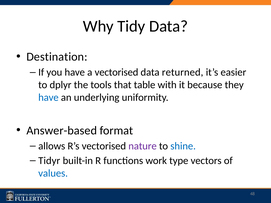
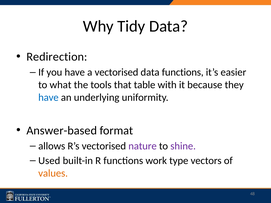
Destination: Destination -> Redirection
data returned: returned -> functions
dplyr: dplyr -> what
shine colour: blue -> purple
Tidyr: Tidyr -> Used
values colour: blue -> orange
